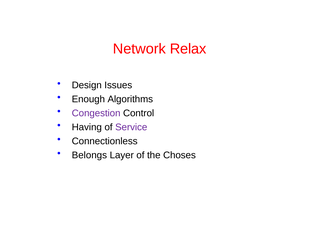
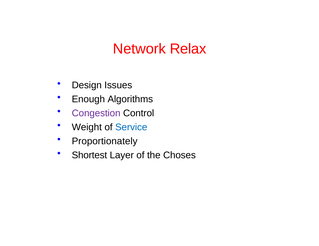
Having: Having -> Weight
Service colour: purple -> blue
Connectionless: Connectionless -> Proportionately
Belongs: Belongs -> Shortest
